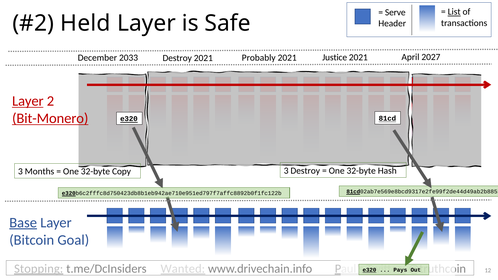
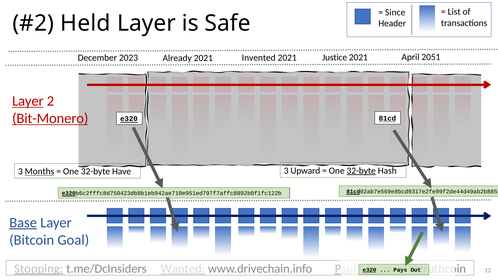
List underline: present -> none
Serve: Serve -> Since
2033: 2033 -> 2023
Destroy at (177, 58): Destroy -> Already
Probably: Probably -> Invented
2027: 2027 -> 2051
3 Destroy: Destroy -> Upward
32-byte at (361, 171) underline: none -> present
Months underline: none -> present
Copy: Copy -> Have
